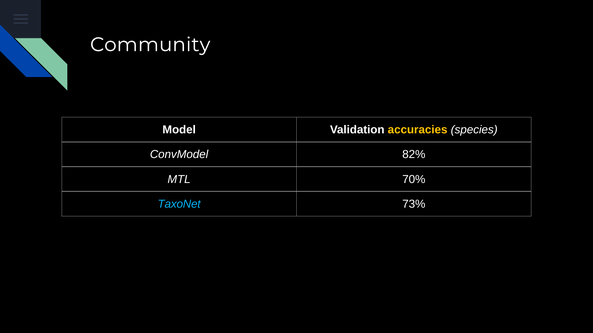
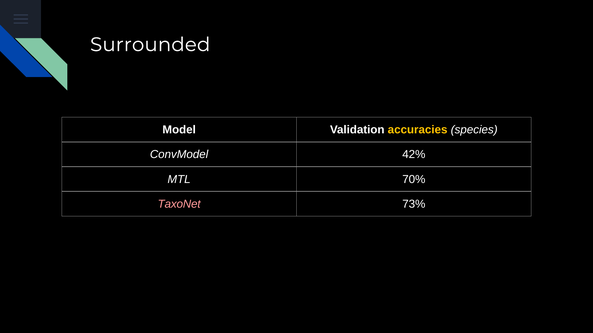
Community: Community -> Surrounded
82%: 82% -> 42%
TaxoNet colour: light blue -> pink
